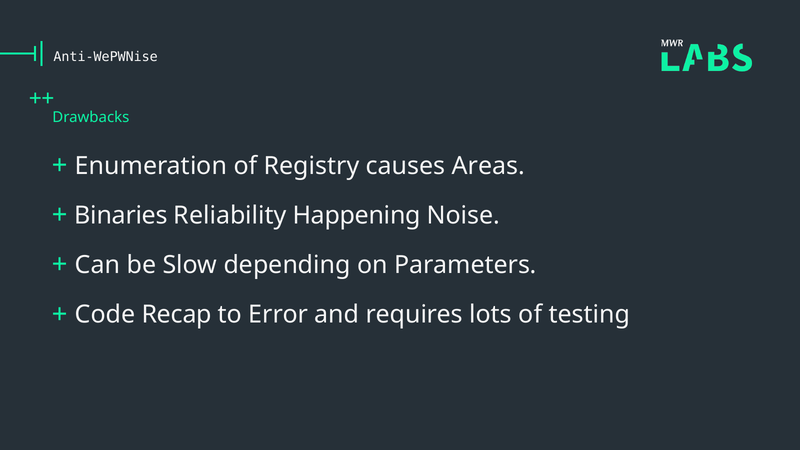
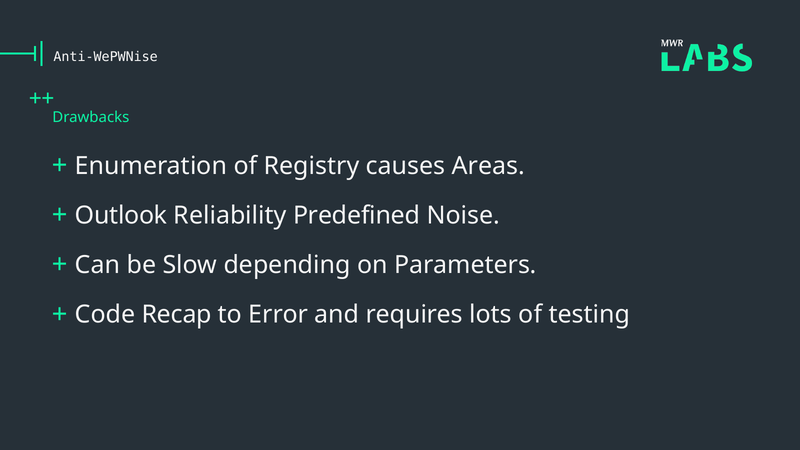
Binaries: Binaries -> Outlook
Happening: Happening -> Predefined
